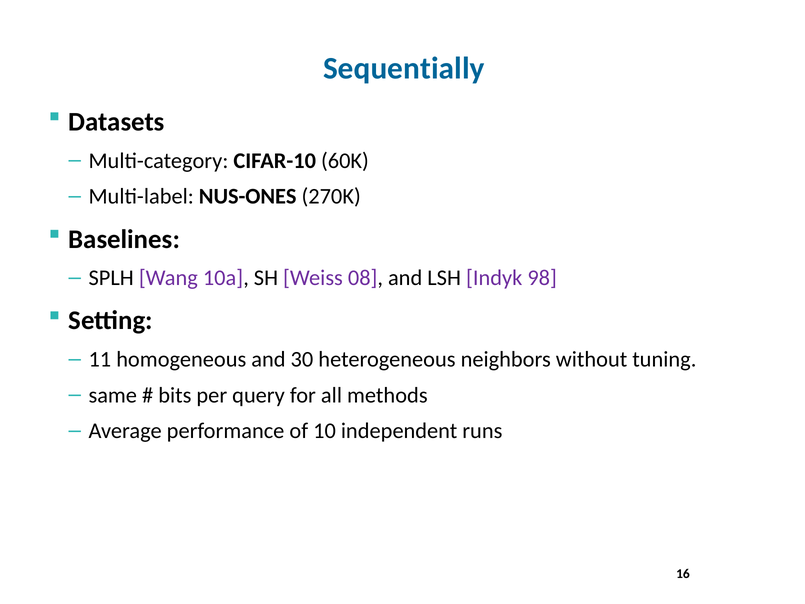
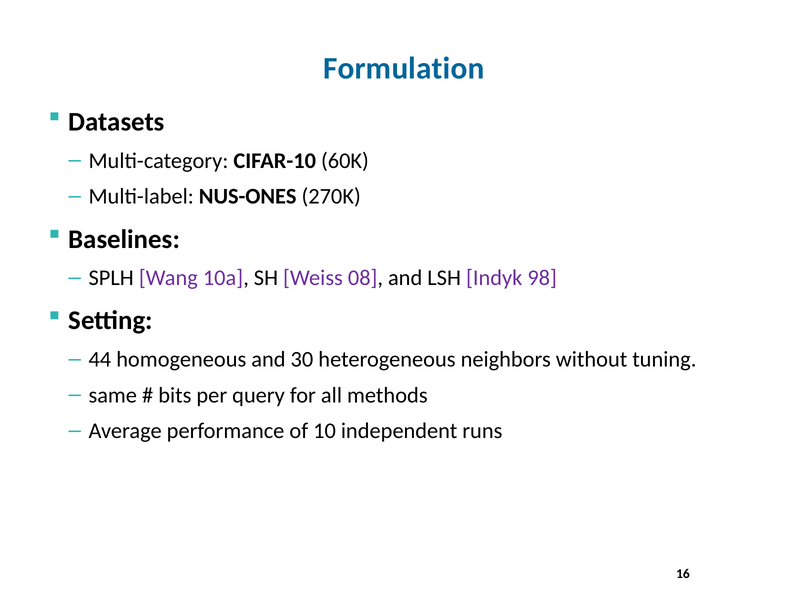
Sequentially: Sequentially -> Formulation
11: 11 -> 44
